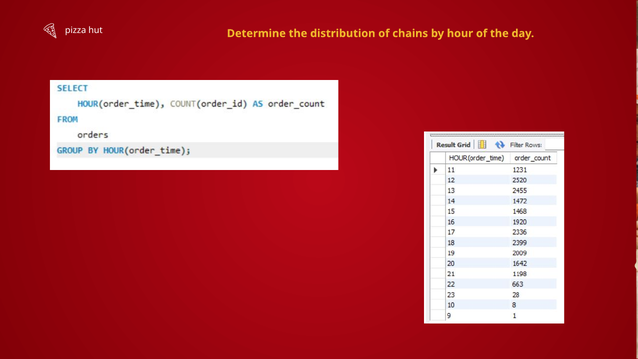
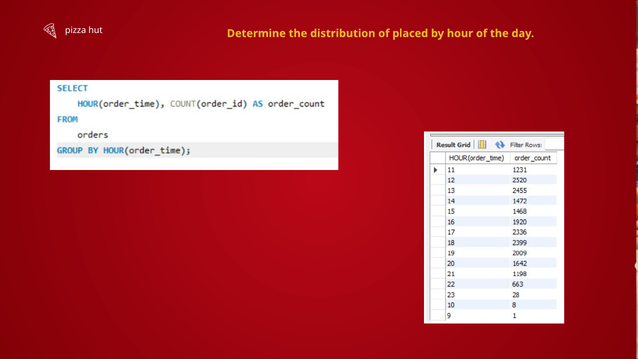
chains: chains -> placed
